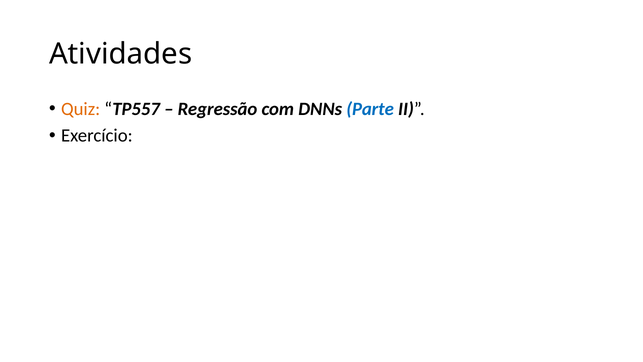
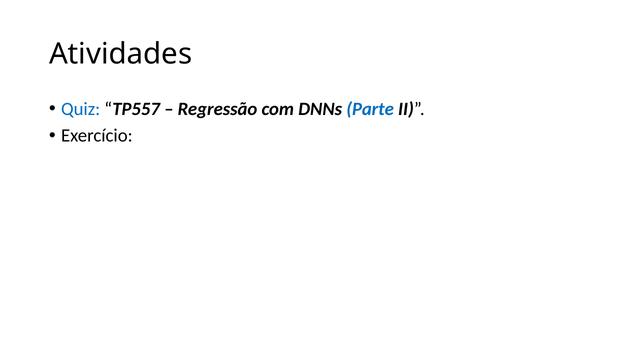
Quiz colour: orange -> blue
